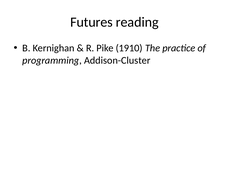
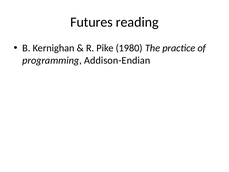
1910: 1910 -> 1980
Addison-Cluster: Addison-Cluster -> Addison-Endian
